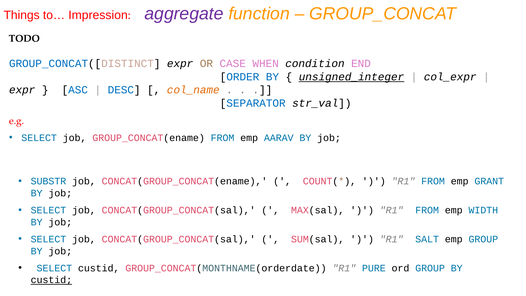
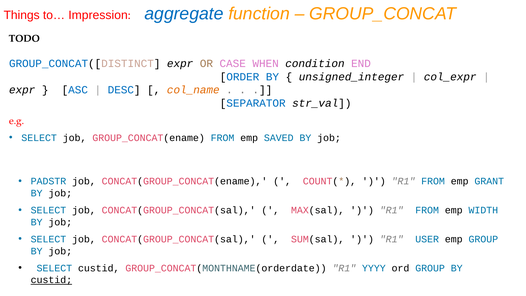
aggregate colour: purple -> blue
unsigned_integer underline: present -> none
AARAV: AARAV -> SAVED
SUBSTR: SUBSTR -> PADSTR
SALT: SALT -> USER
PURE: PURE -> YYYY
